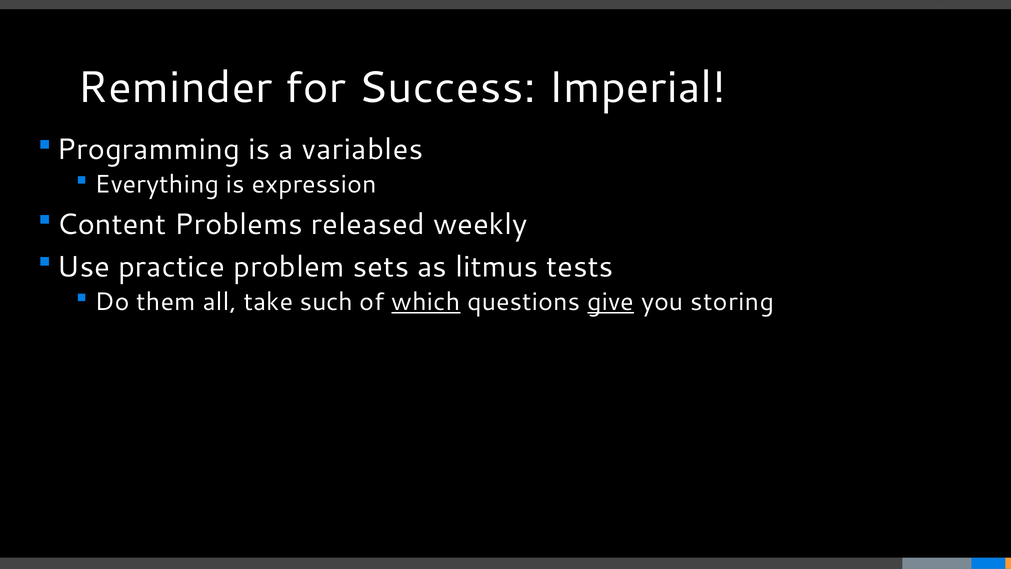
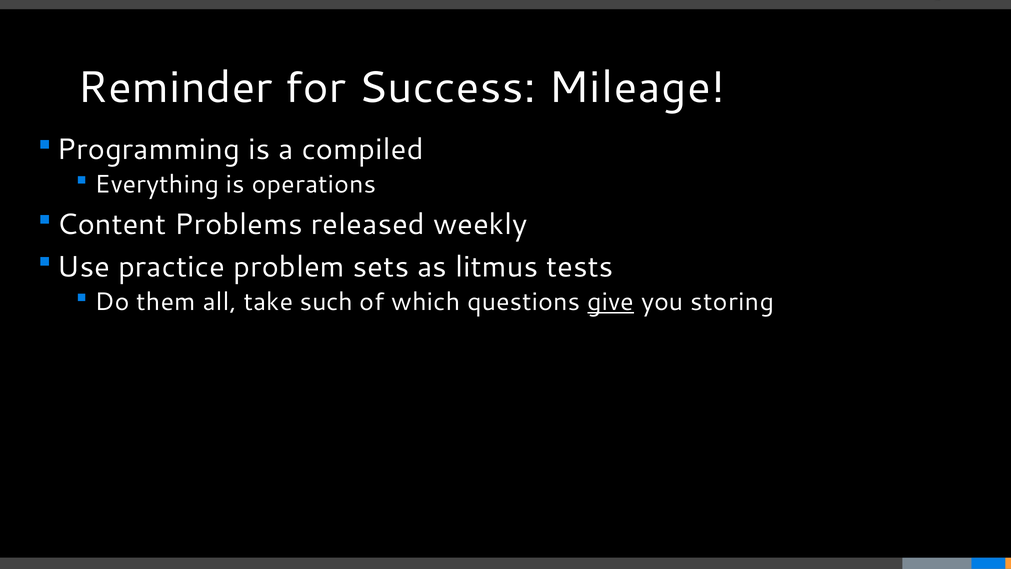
Imperial: Imperial -> Mileage
variables: variables -> compiled
expression: expression -> operations
which underline: present -> none
